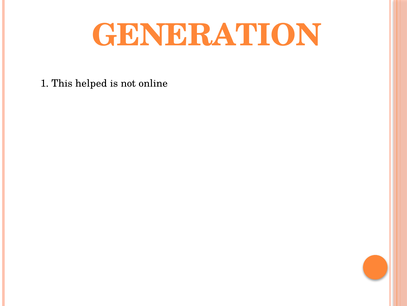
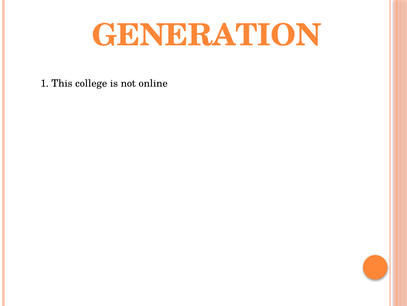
helped: helped -> college
